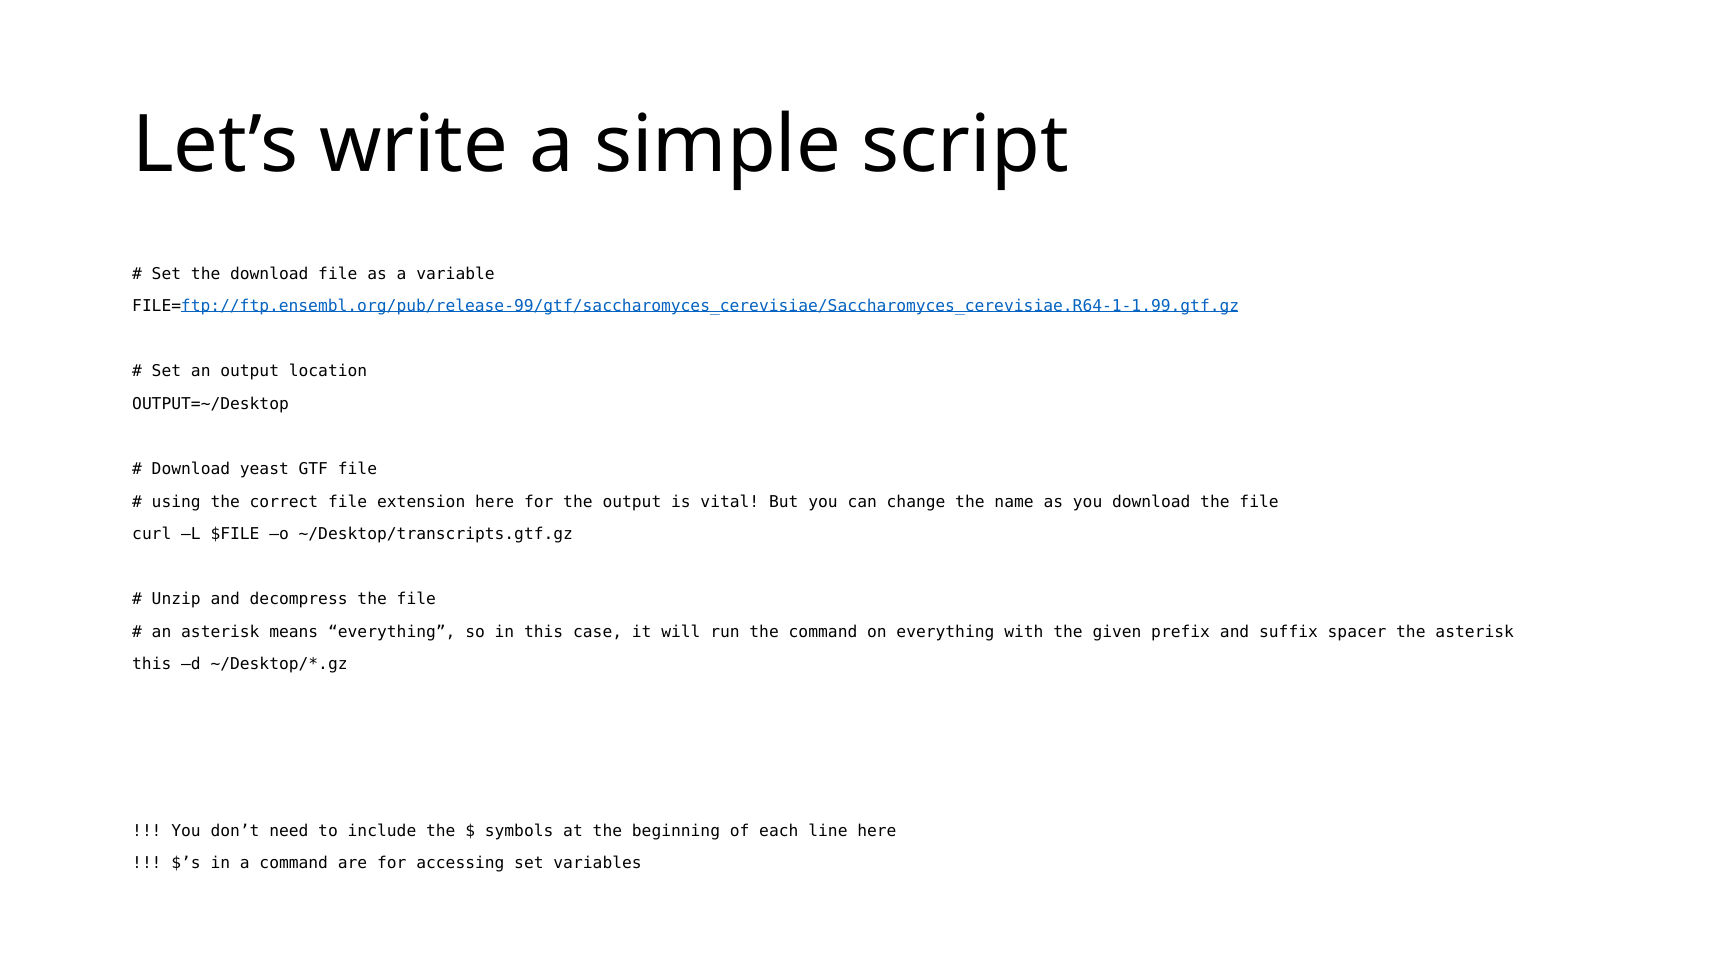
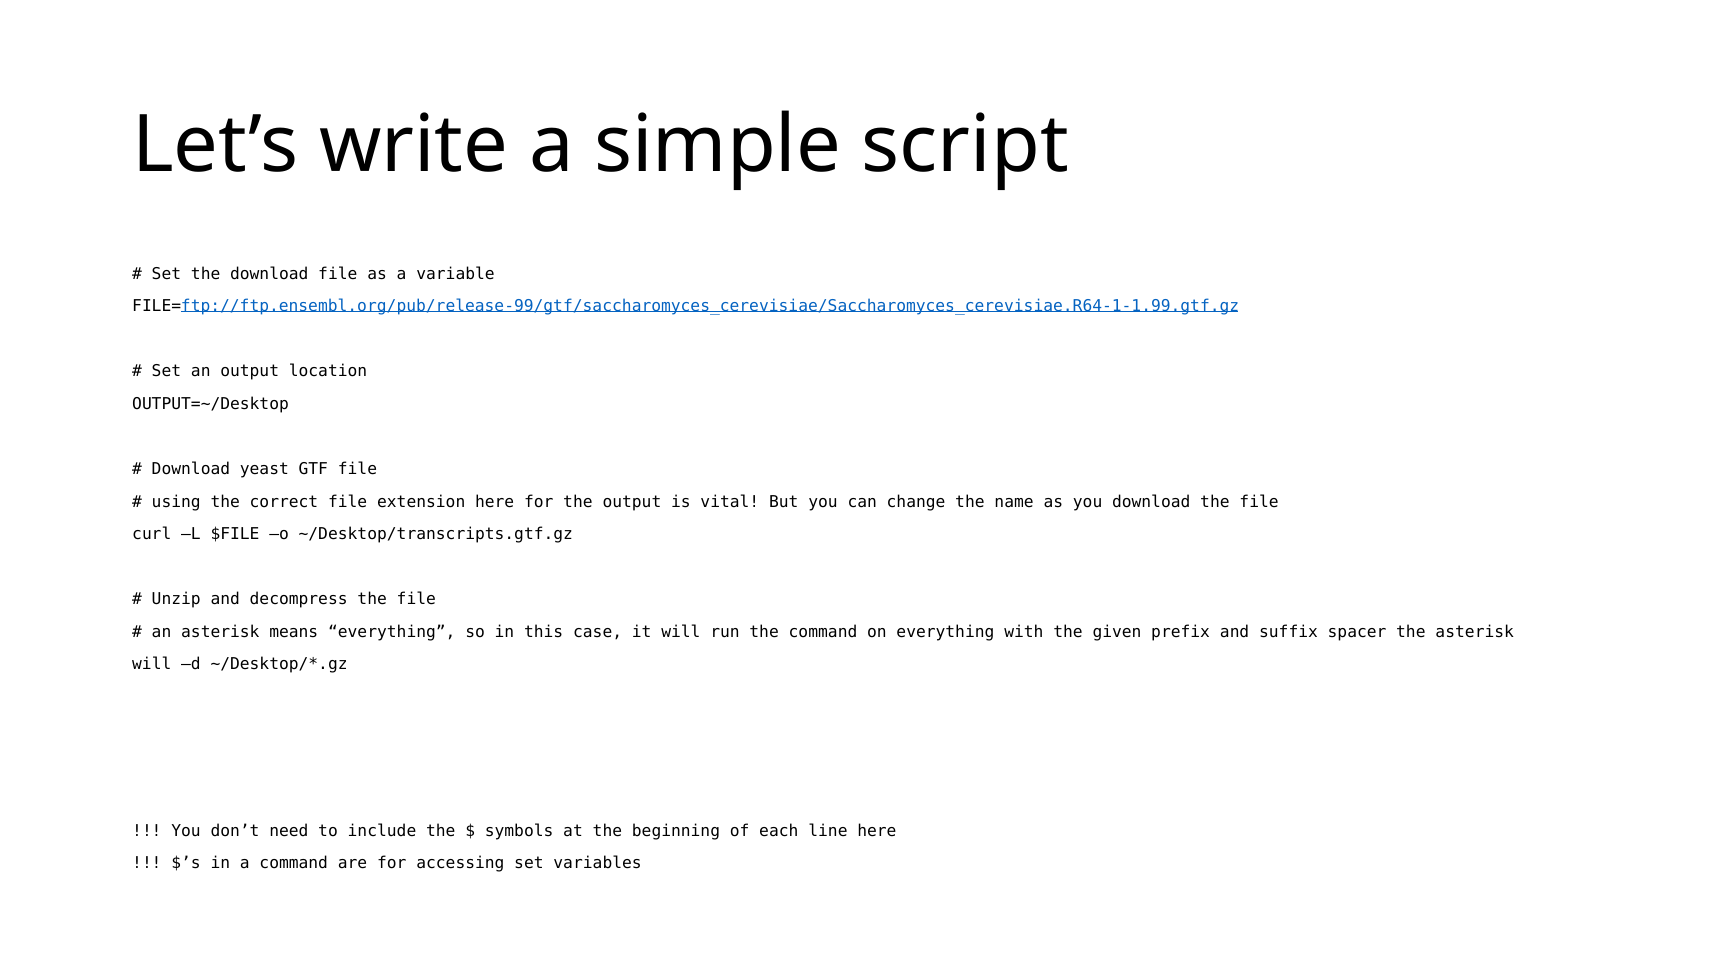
this at (152, 663): this -> will
